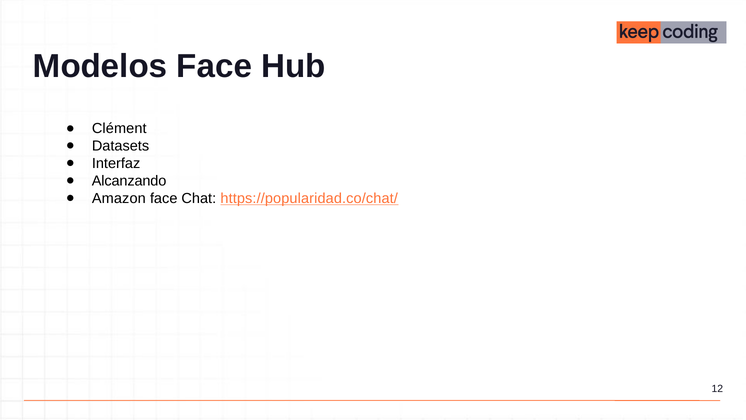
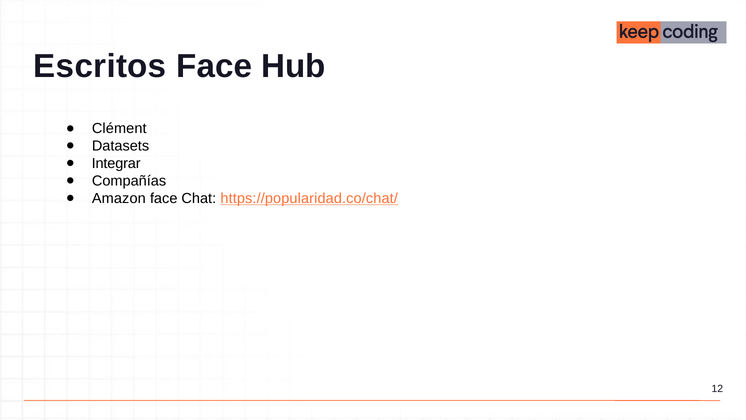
Modelos: Modelos -> Escritos
Interfaz: Interfaz -> Integrar
Alcanzando: Alcanzando -> Compañías
